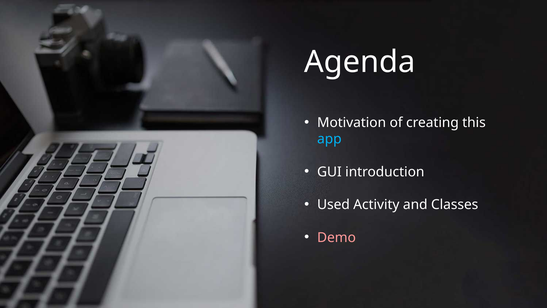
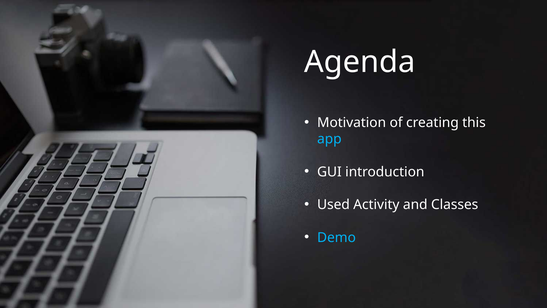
Demo colour: pink -> light blue
